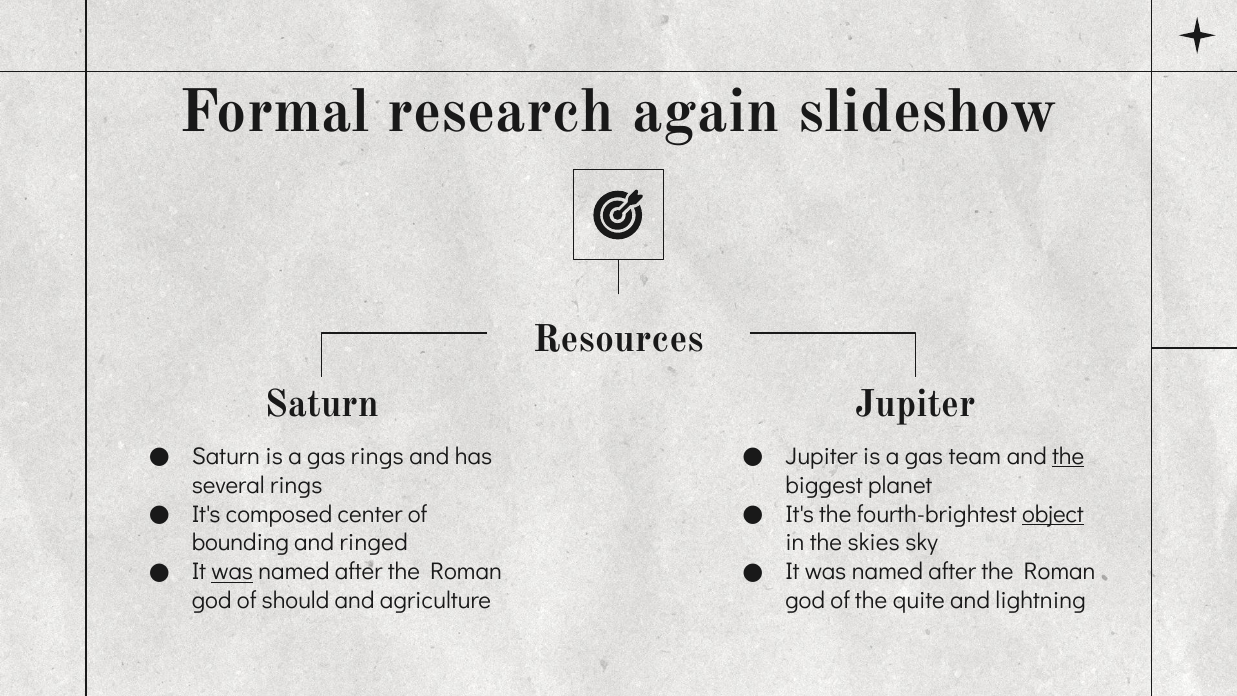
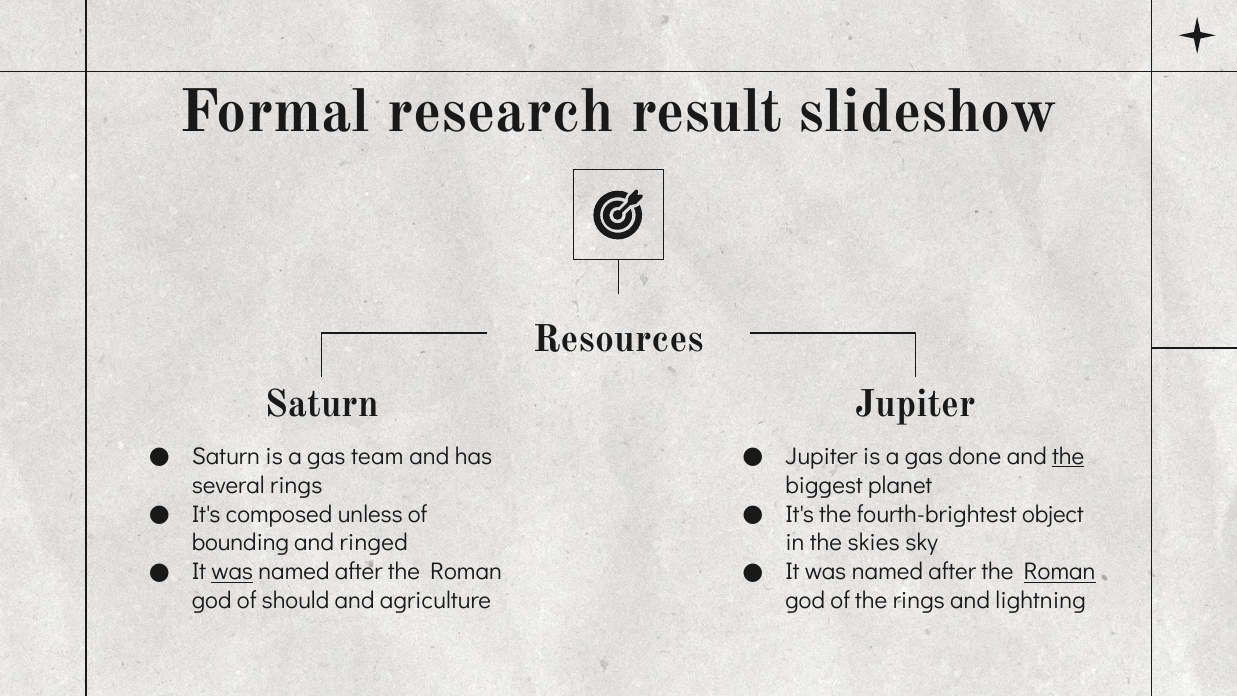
again: again -> result
gas rings: rings -> team
team: team -> done
center: center -> unless
object underline: present -> none
Roman at (1060, 572) underline: none -> present
the quite: quite -> rings
